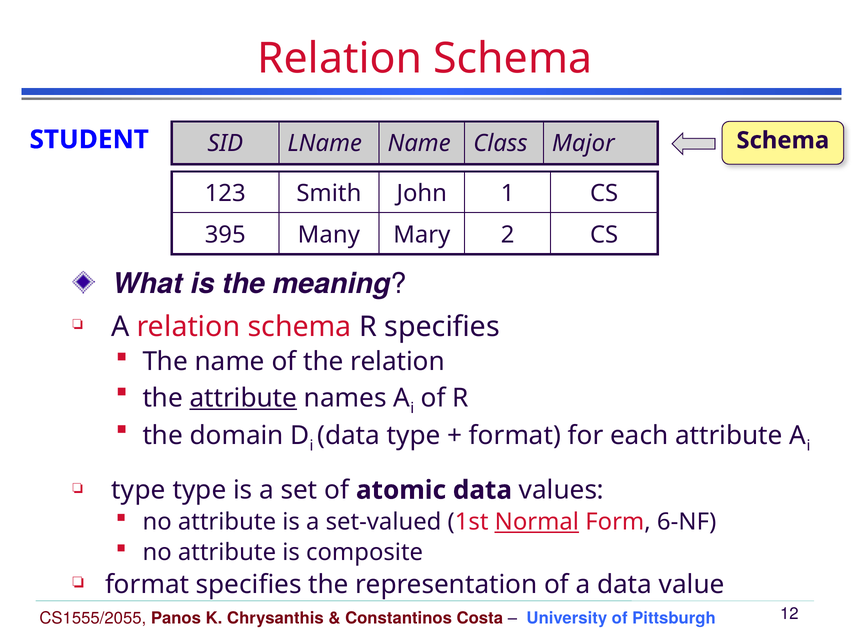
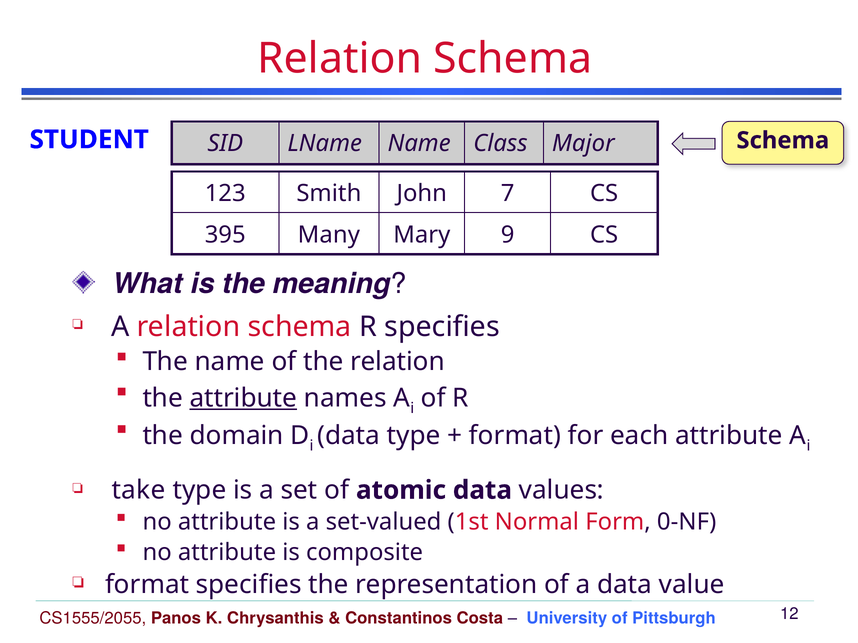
1: 1 -> 7
2: 2 -> 9
type at (138, 491): type -> take
Normal underline: present -> none
6-NF: 6-NF -> 0-NF
